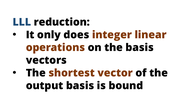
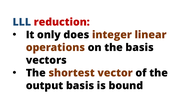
reduction colour: black -> red
